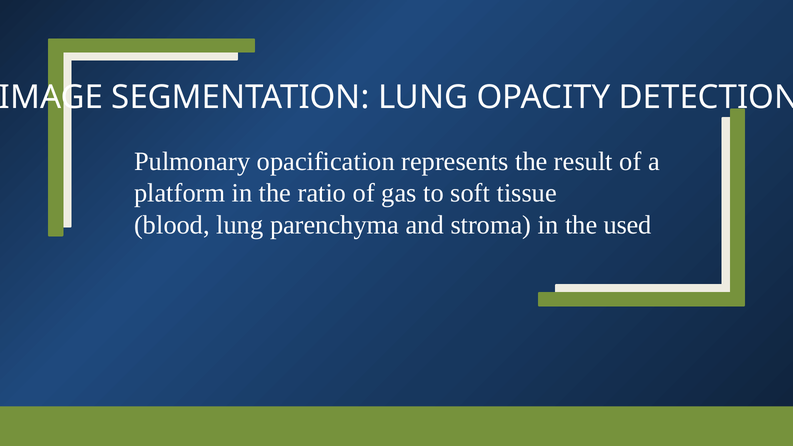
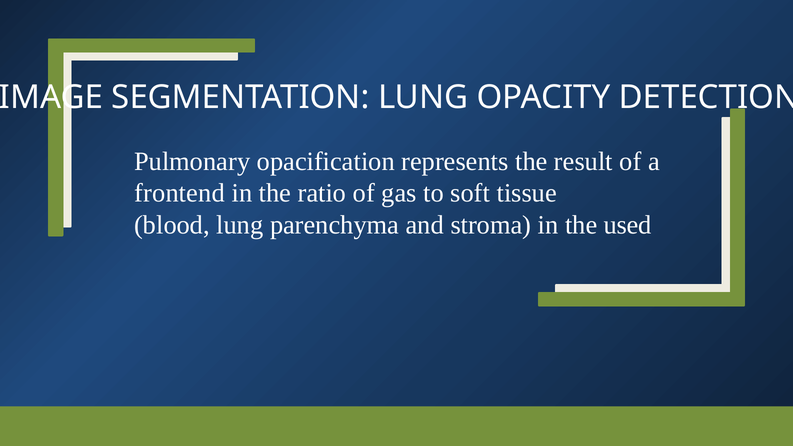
platform: platform -> frontend
